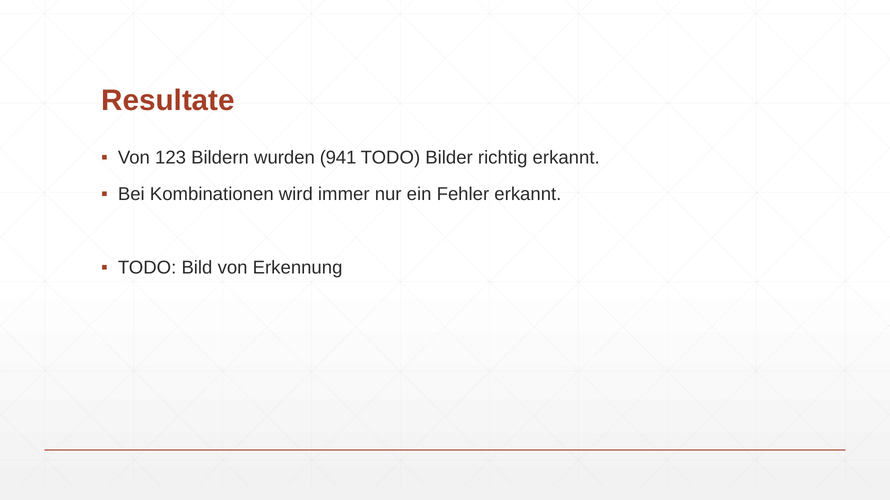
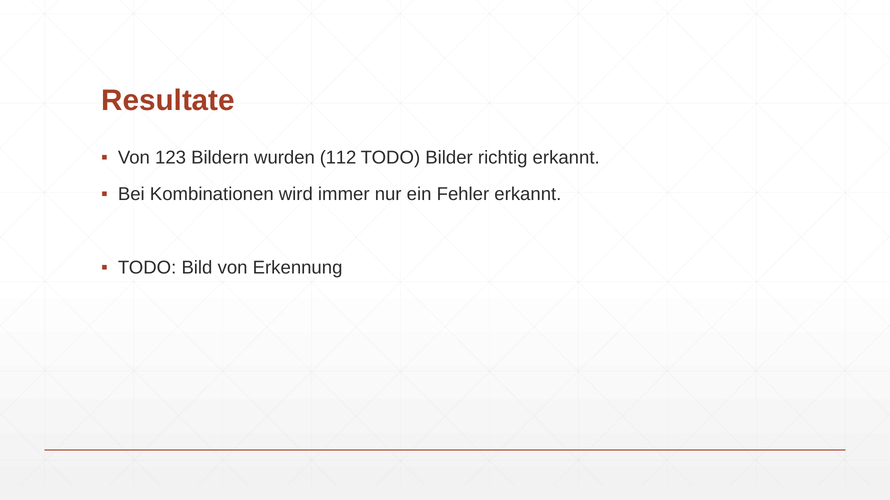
941: 941 -> 112
